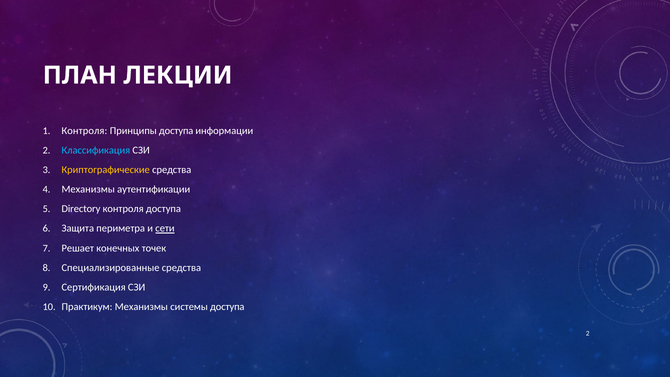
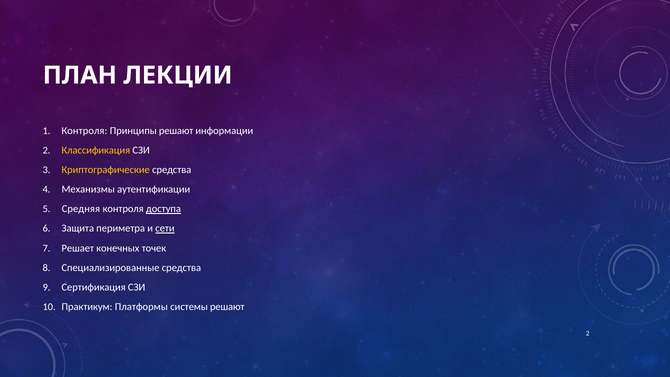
Принципы доступа: доступа -> решают
Классификация colour: light blue -> yellow
Directory: Directory -> Средняя
доступа at (163, 209) underline: none -> present
Практикум Механизмы: Механизмы -> Платформы
системы доступа: доступа -> решают
